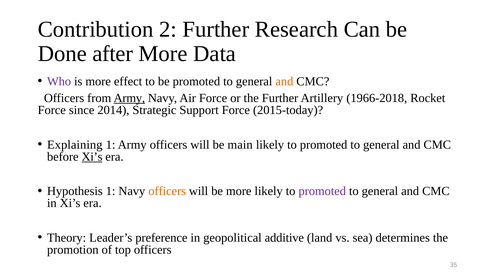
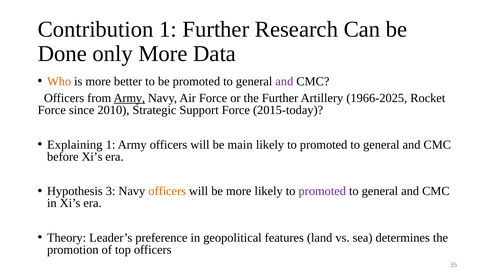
Contribution 2: 2 -> 1
after: after -> only
Who colour: purple -> orange
effect: effect -> better
and at (284, 82) colour: orange -> purple
1966-2018: 1966-2018 -> 1966-2025
2014: 2014 -> 2010
Xi’s at (92, 157) underline: present -> none
Hypothesis 1: 1 -> 3
additive: additive -> features
